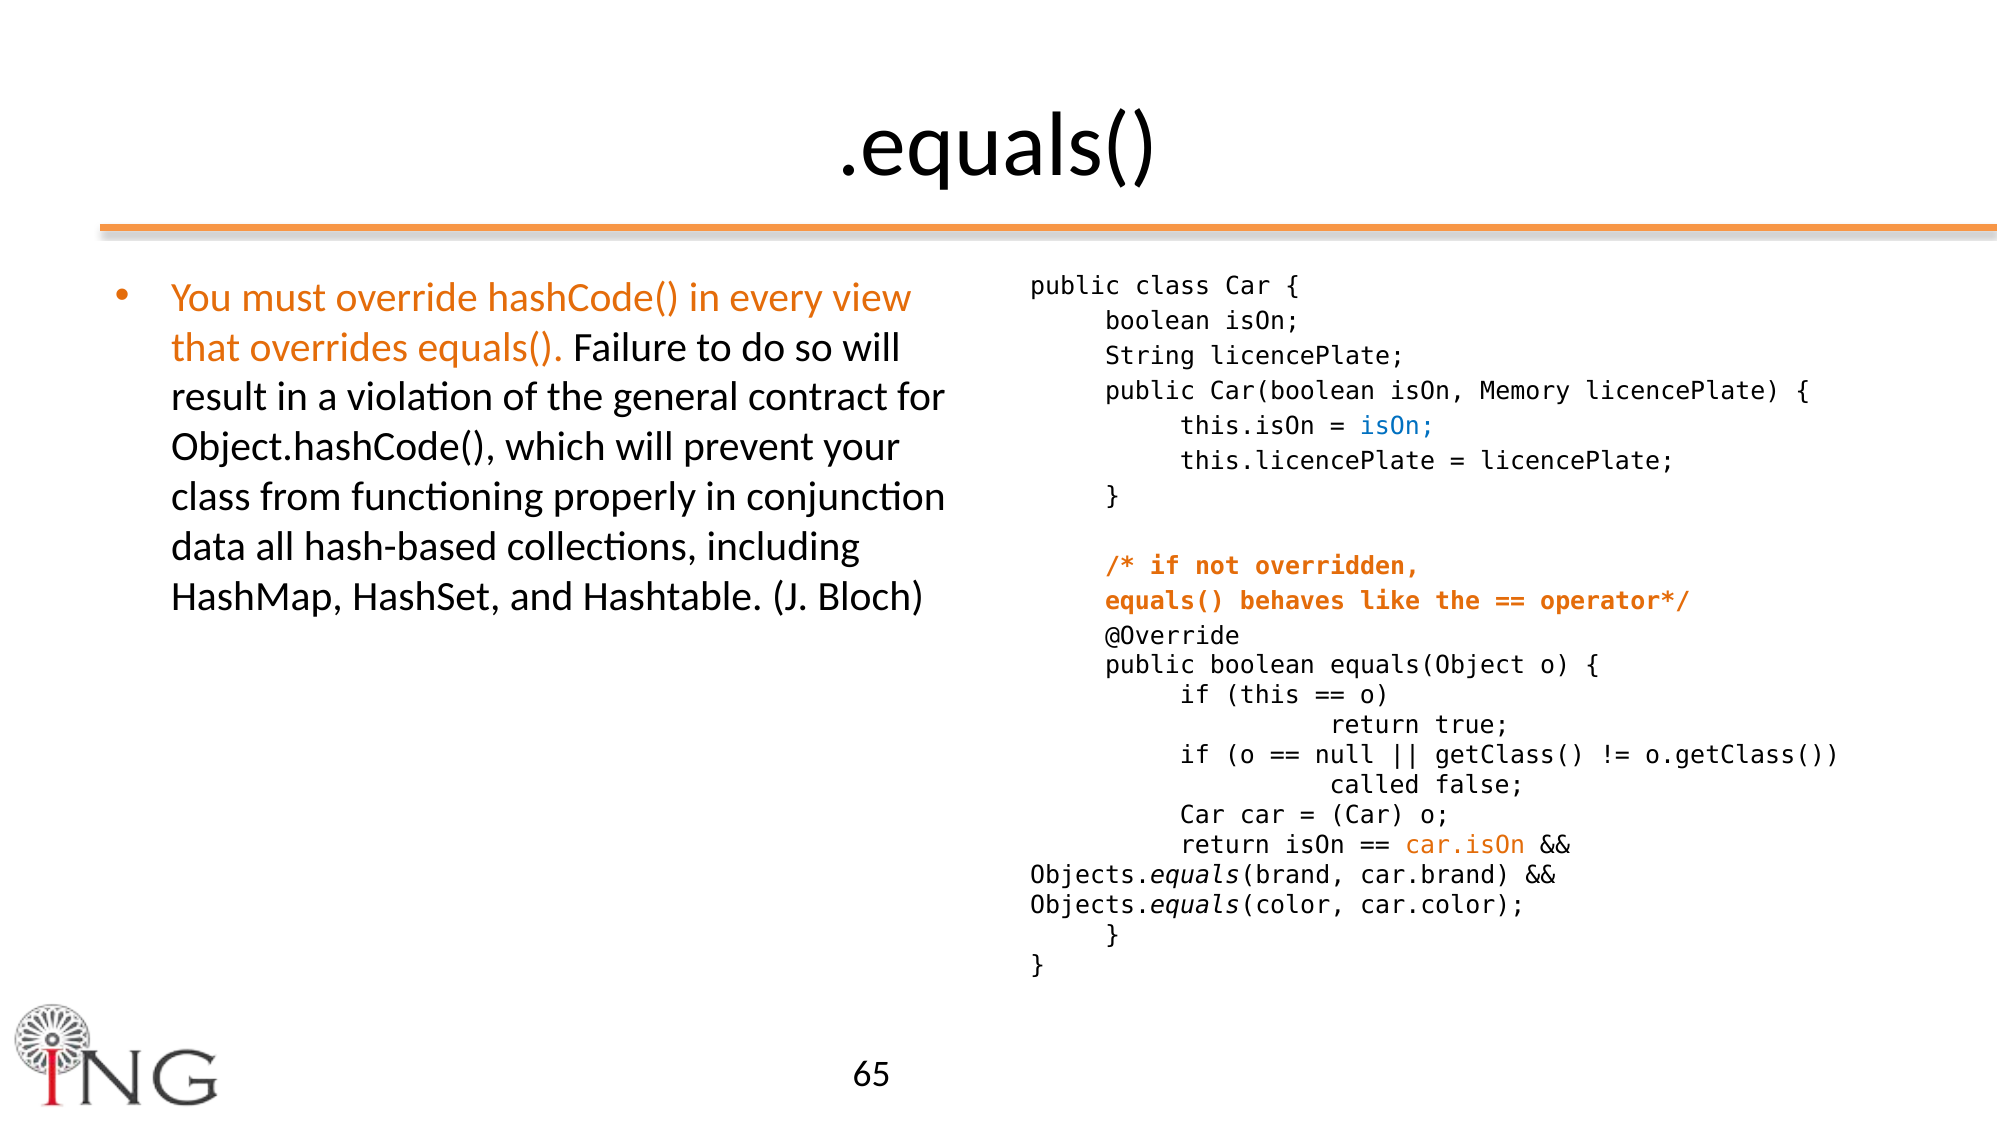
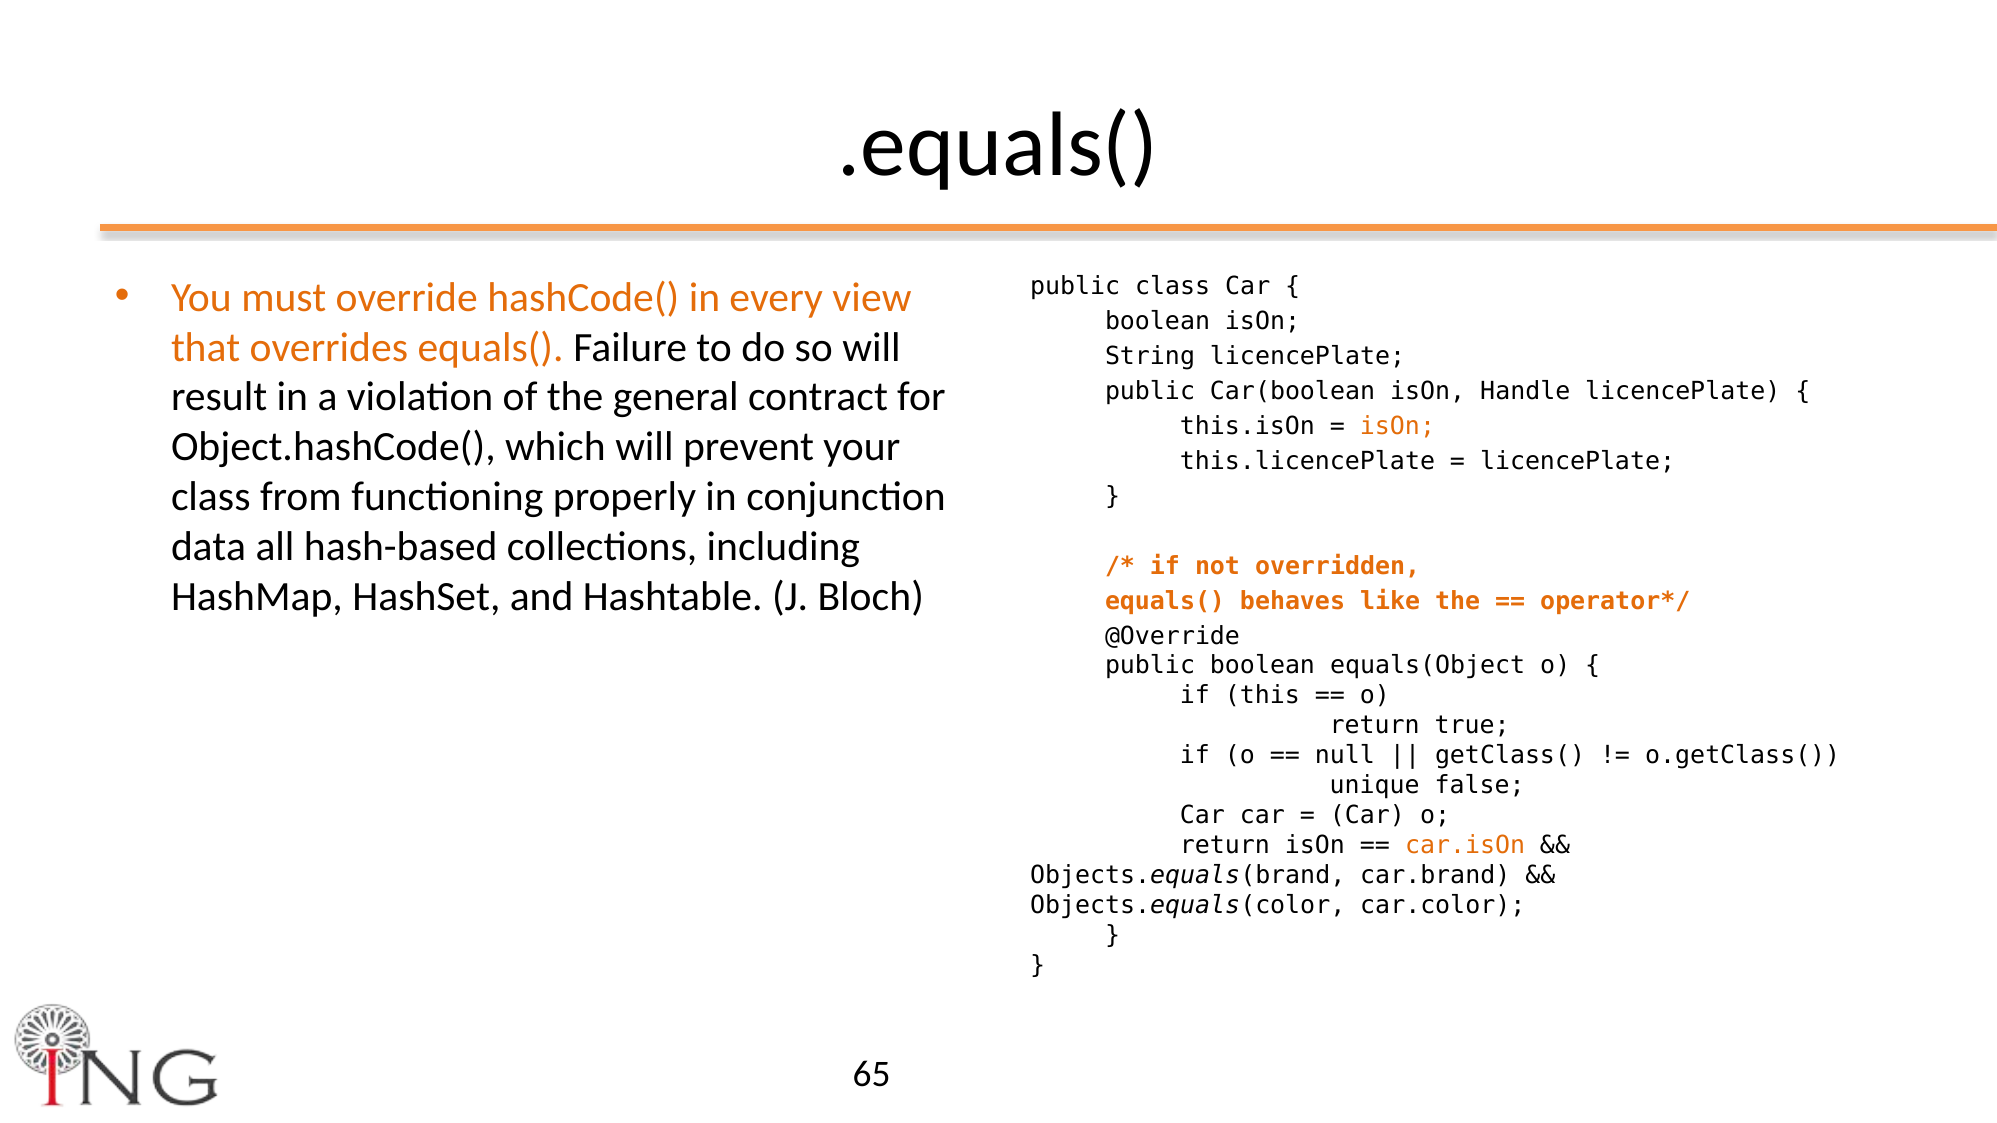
Memory: Memory -> Handle
isOn at (1397, 426) colour: blue -> orange
called: called -> unique
